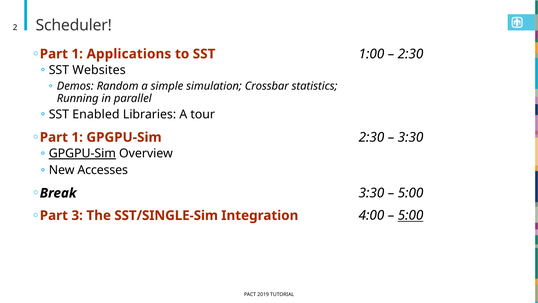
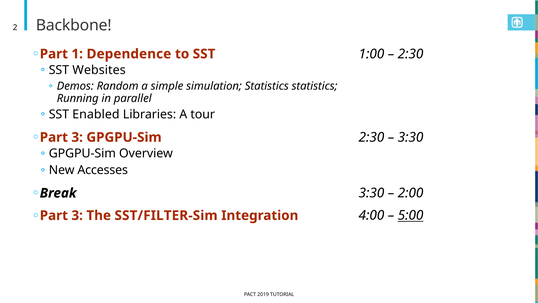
Scheduler: Scheduler -> Backbone
Applications: Applications -> Dependence
simulation Crossbar: Crossbar -> Statistics
1 at (77, 137): 1 -> 3
GPGPU-Sim at (82, 153) underline: present -> none
5:00 at (411, 193): 5:00 -> 2:00
SST/SINGLE-Sim: SST/SINGLE-Sim -> SST/FILTER-Sim
